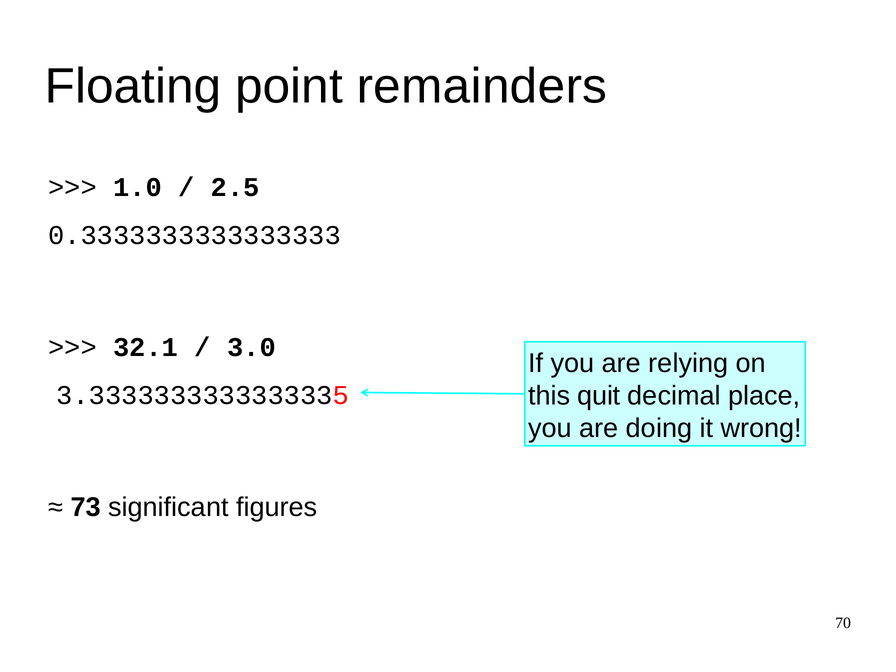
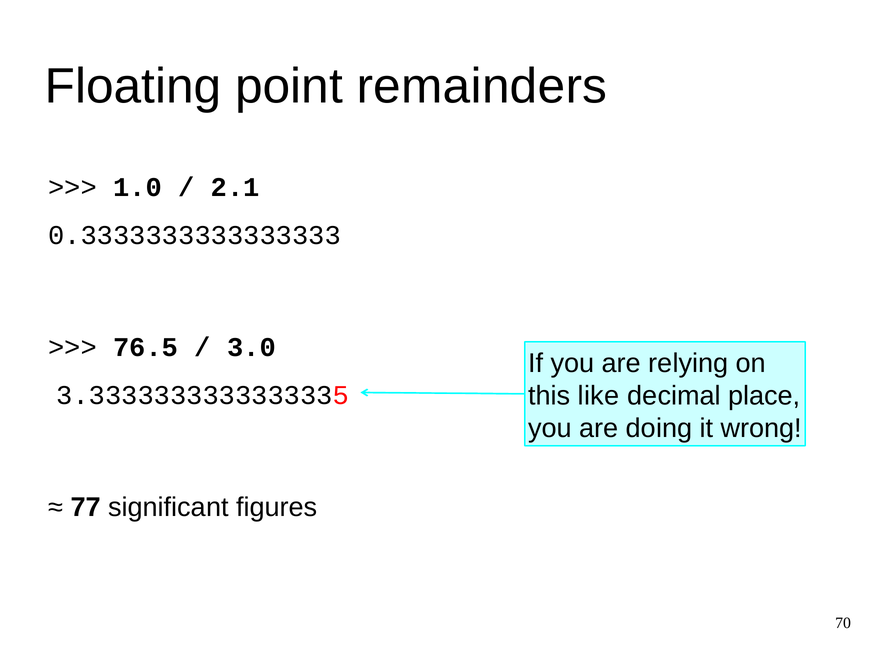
2.5: 2.5 -> 2.1
32.1: 32.1 -> 76.5
quit: quit -> like
73: 73 -> 77
